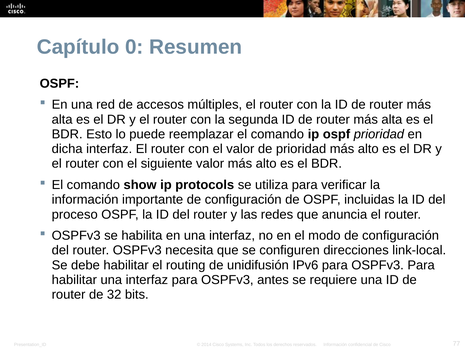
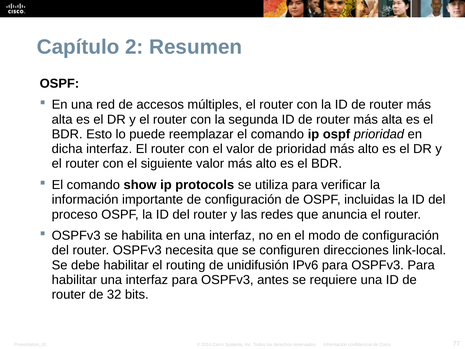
0: 0 -> 2
